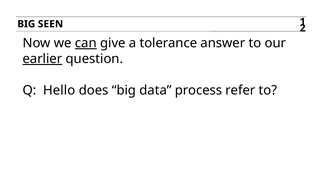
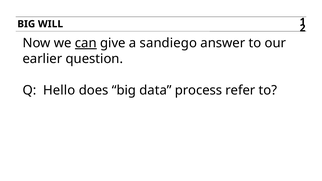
SEEN: SEEN -> WILL
tolerance: tolerance -> sandiego
earlier underline: present -> none
